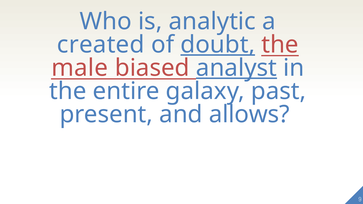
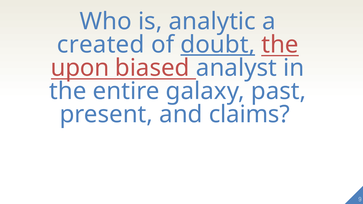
male: male -> upon
analyst underline: present -> none
allows: allows -> claims
